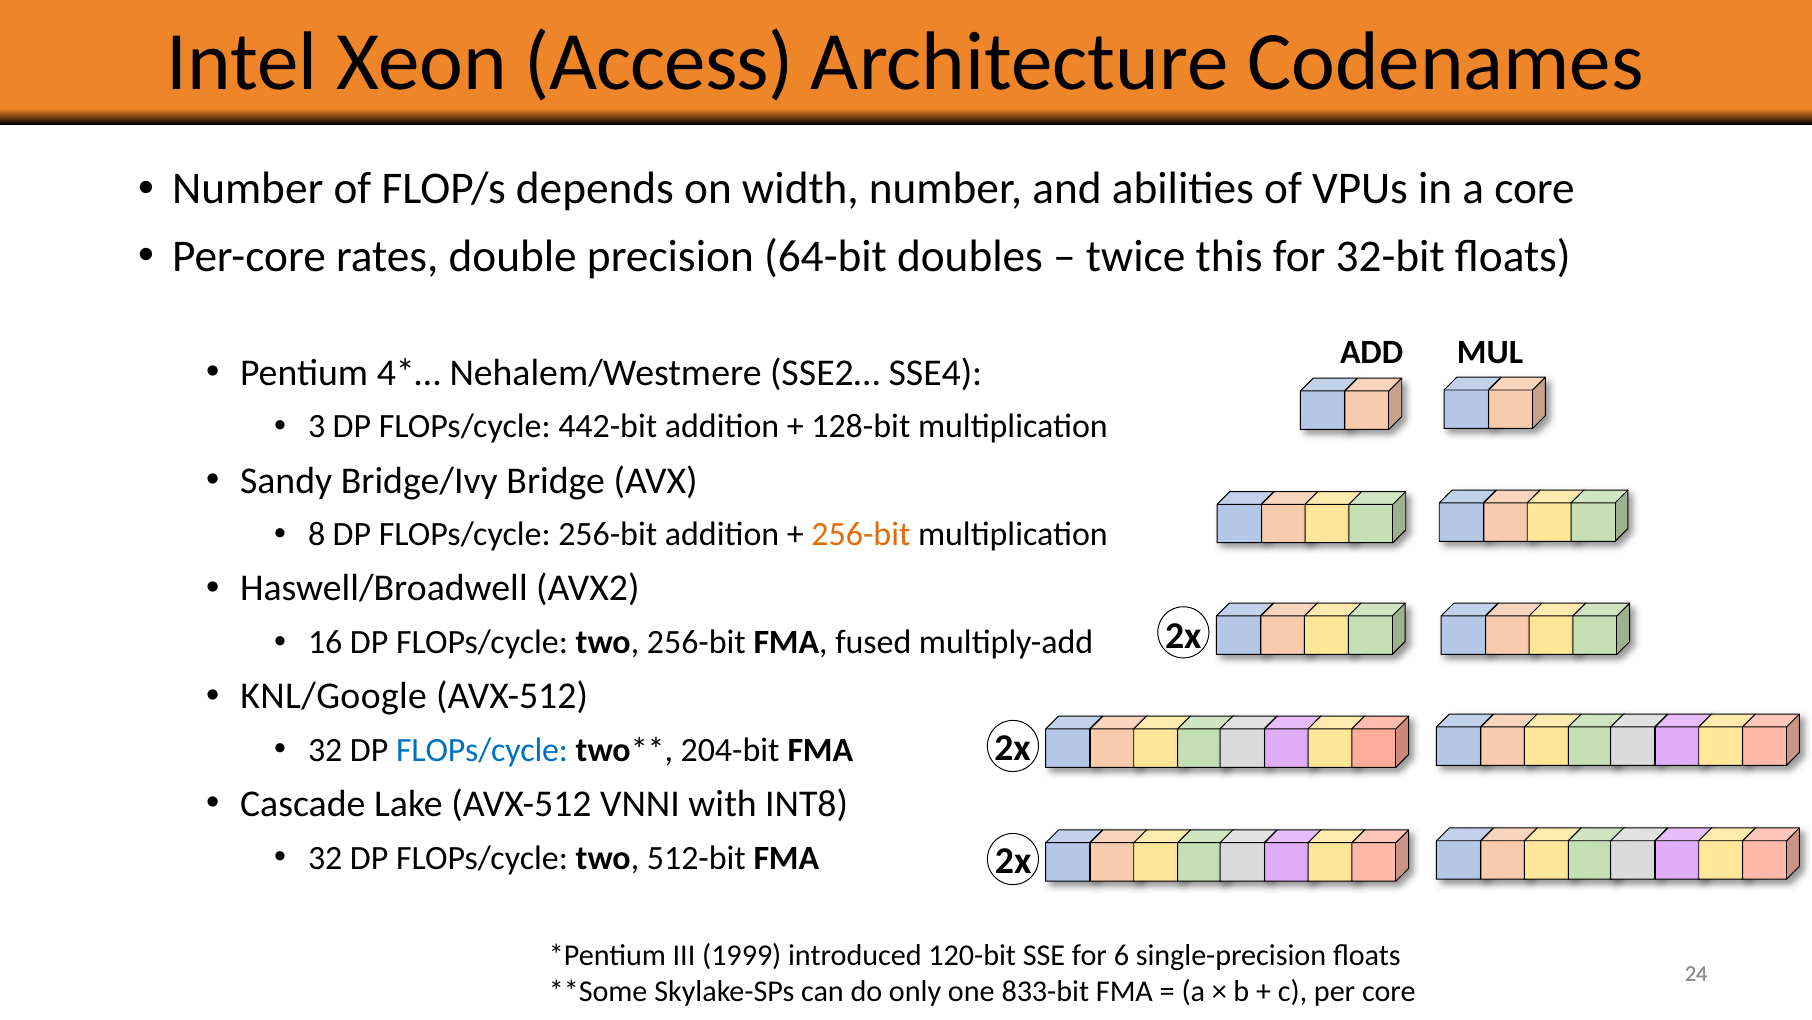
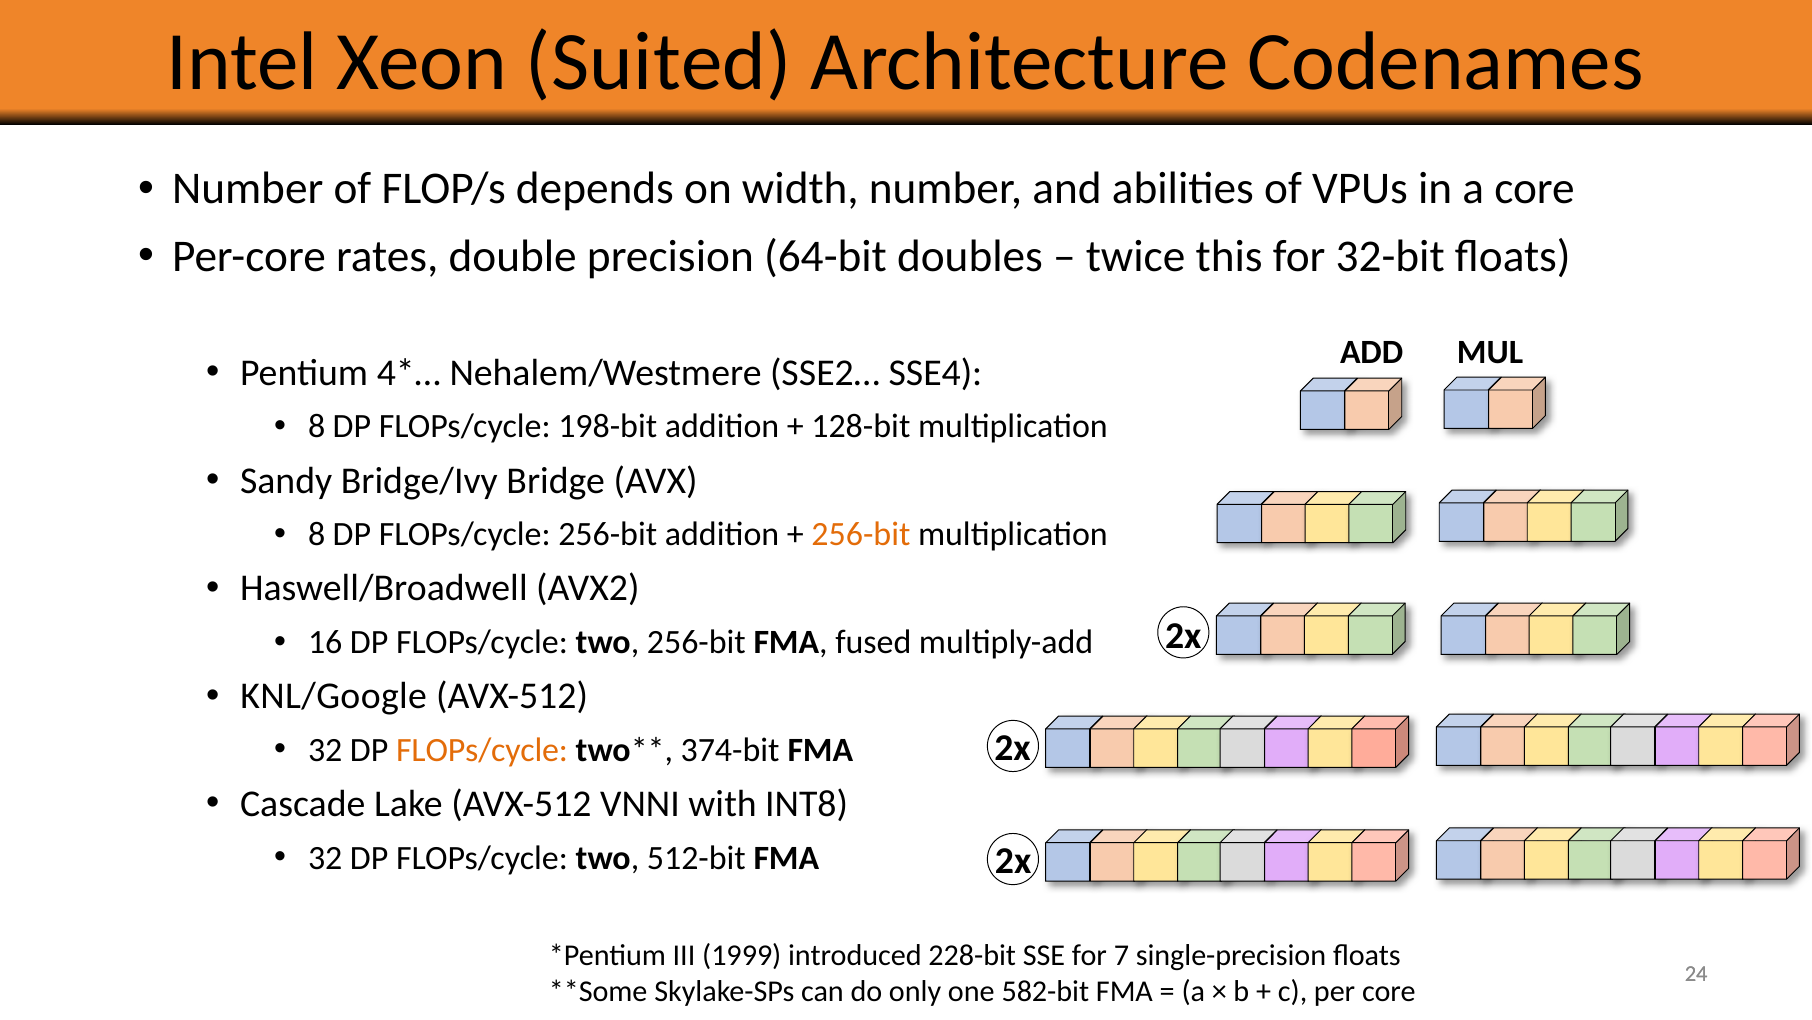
Access: Access -> Suited
3 at (317, 426): 3 -> 8
442-bit: 442-bit -> 198-bit
FLOPs/cycle at (482, 749) colour: blue -> orange
204-bit: 204-bit -> 374-bit
120-bit: 120-bit -> 228-bit
6: 6 -> 7
833-bit: 833-bit -> 582-bit
